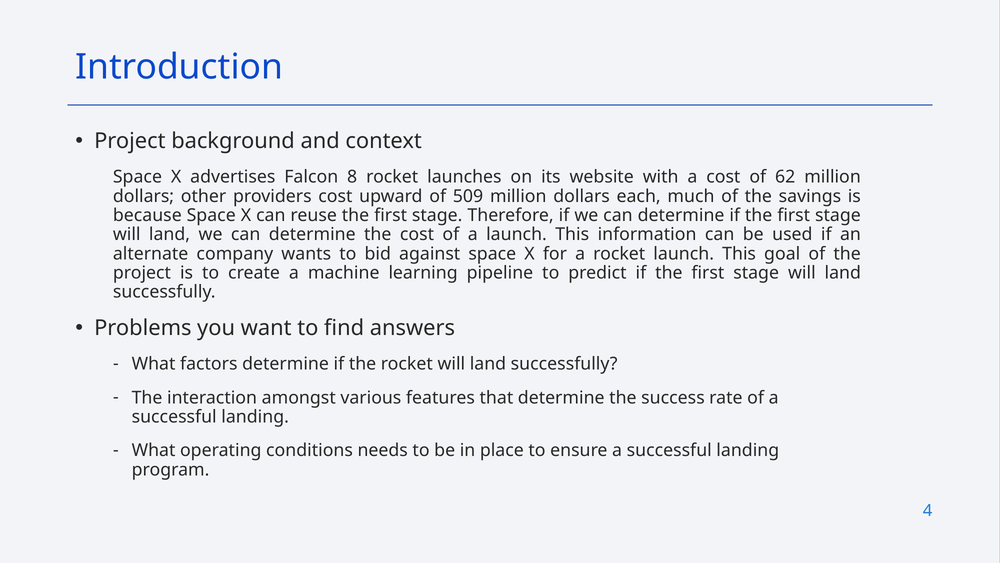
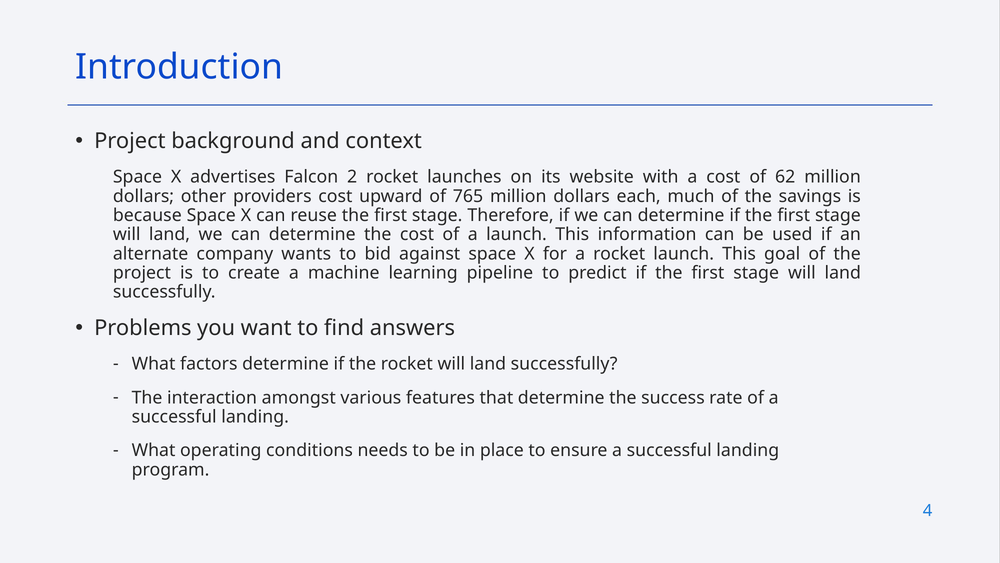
8: 8 -> 2
509: 509 -> 765
